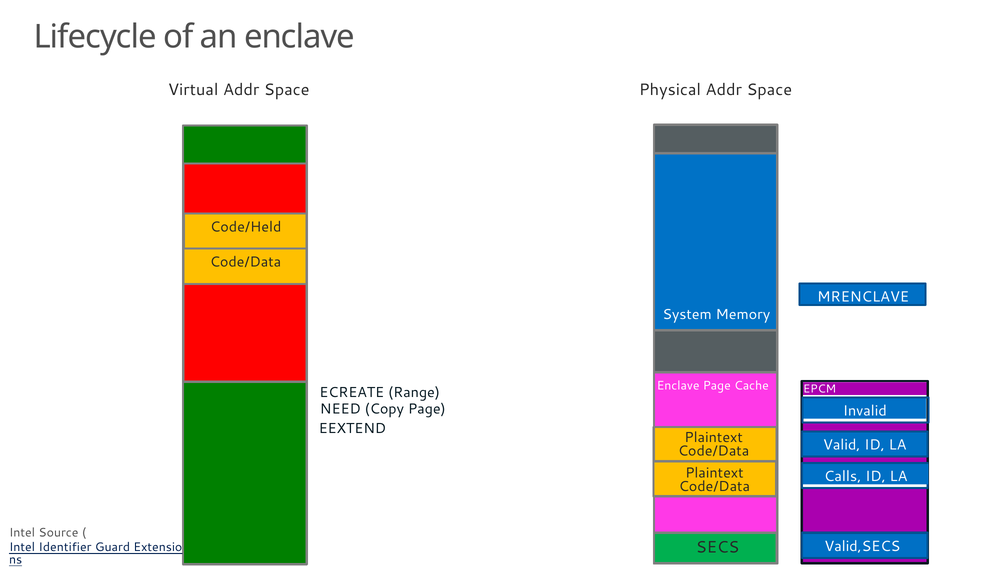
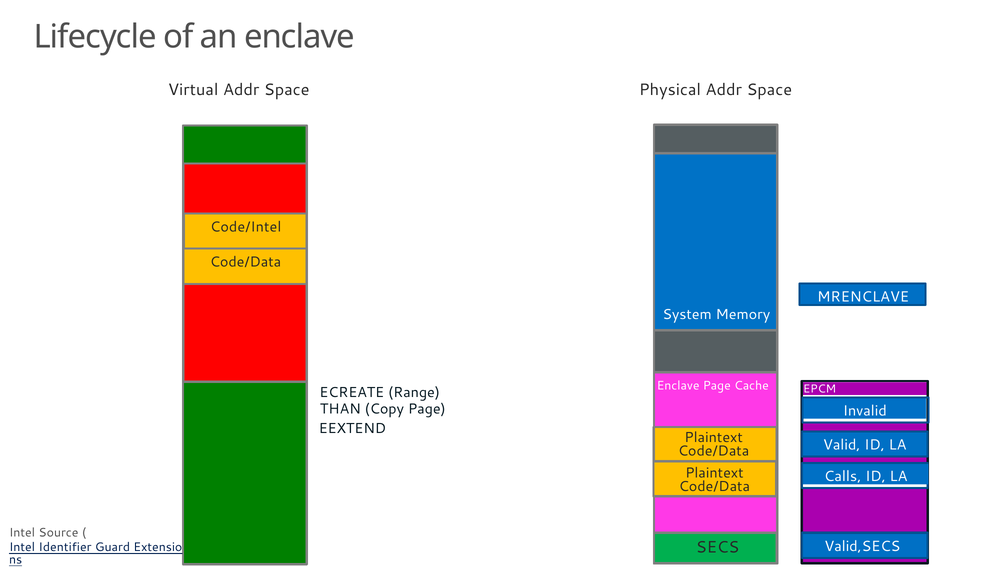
Code/Held: Code/Held -> Code/Intel
NEED: NEED -> THAN
